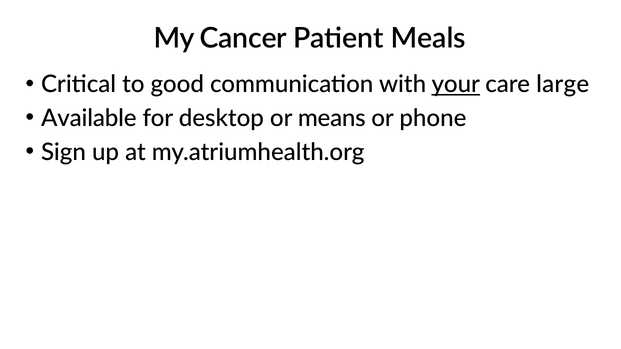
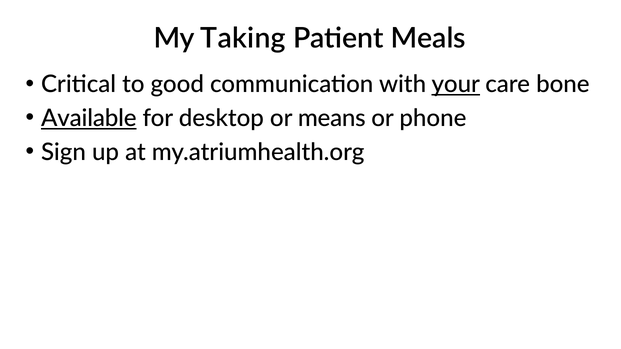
Cancer: Cancer -> Taking
large: large -> bone
Available underline: none -> present
